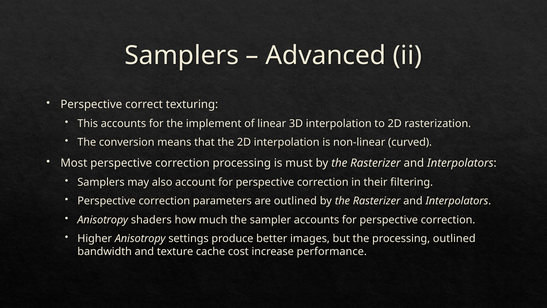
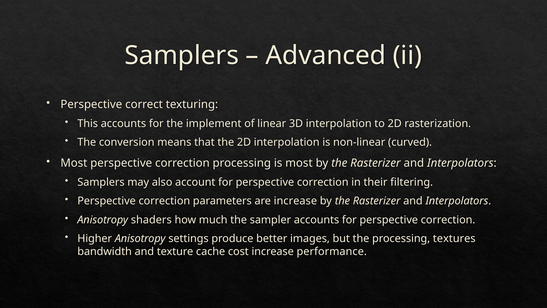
is must: must -> most
are outlined: outlined -> increase
processing outlined: outlined -> textures
